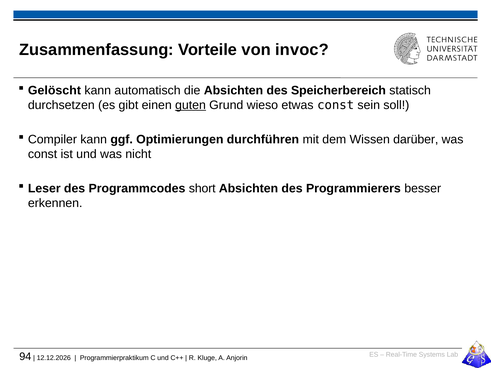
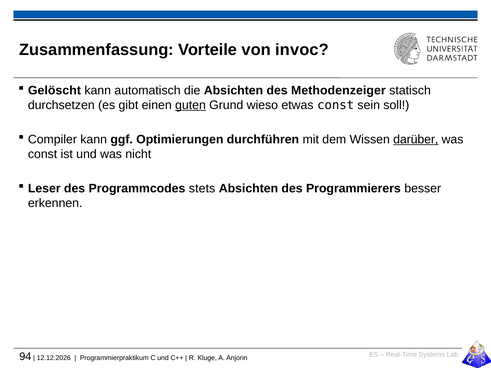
Speicherbereich: Speicherbereich -> Methodenzeiger
darüber underline: none -> present
short: short -> stets
